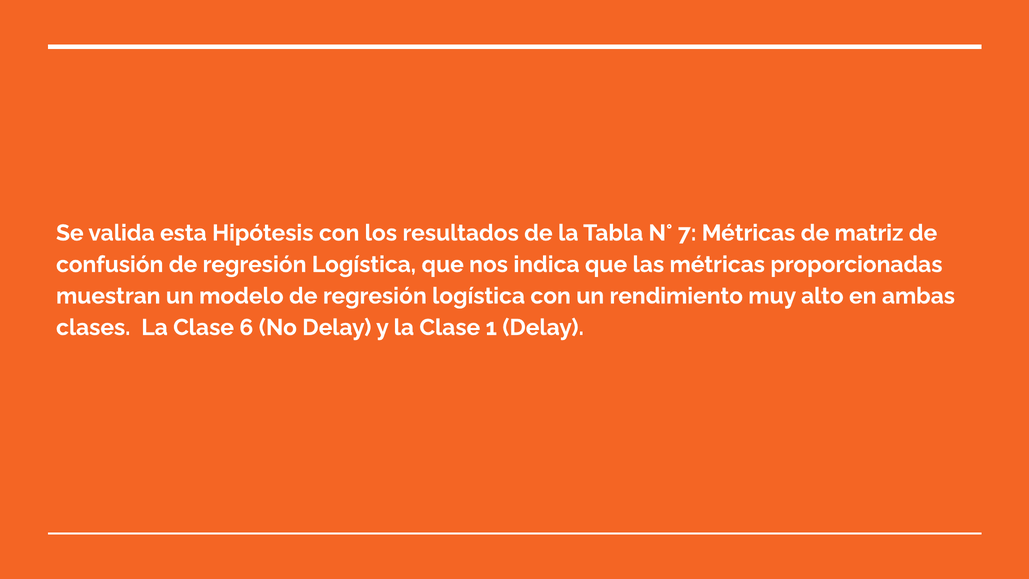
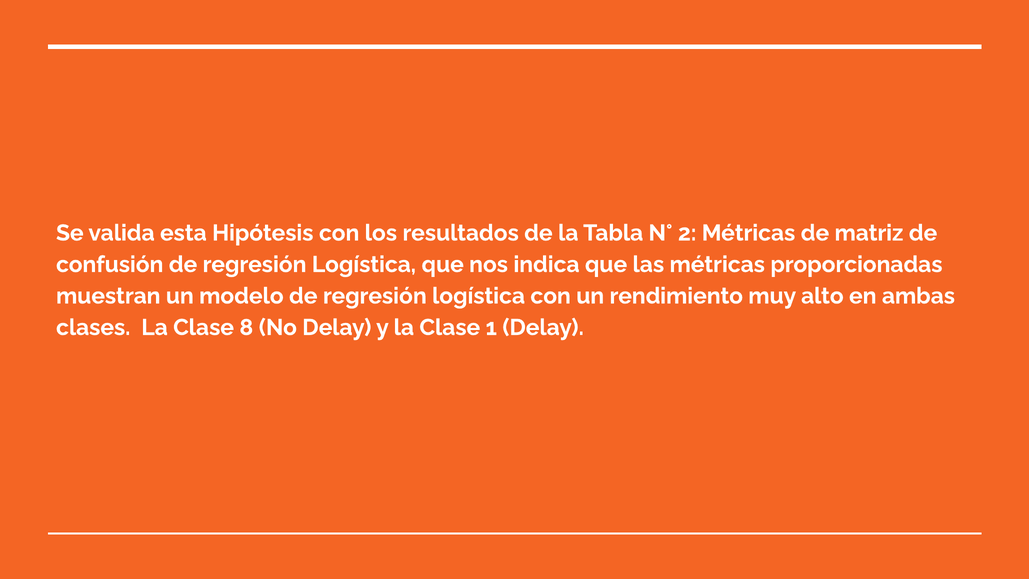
7: 7 -> 2
6: 6 -> 8
